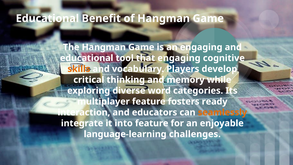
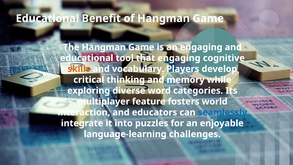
ready: ready -> world
seamlessly colour: orange -> blue
into feature: feature -> puzzles
